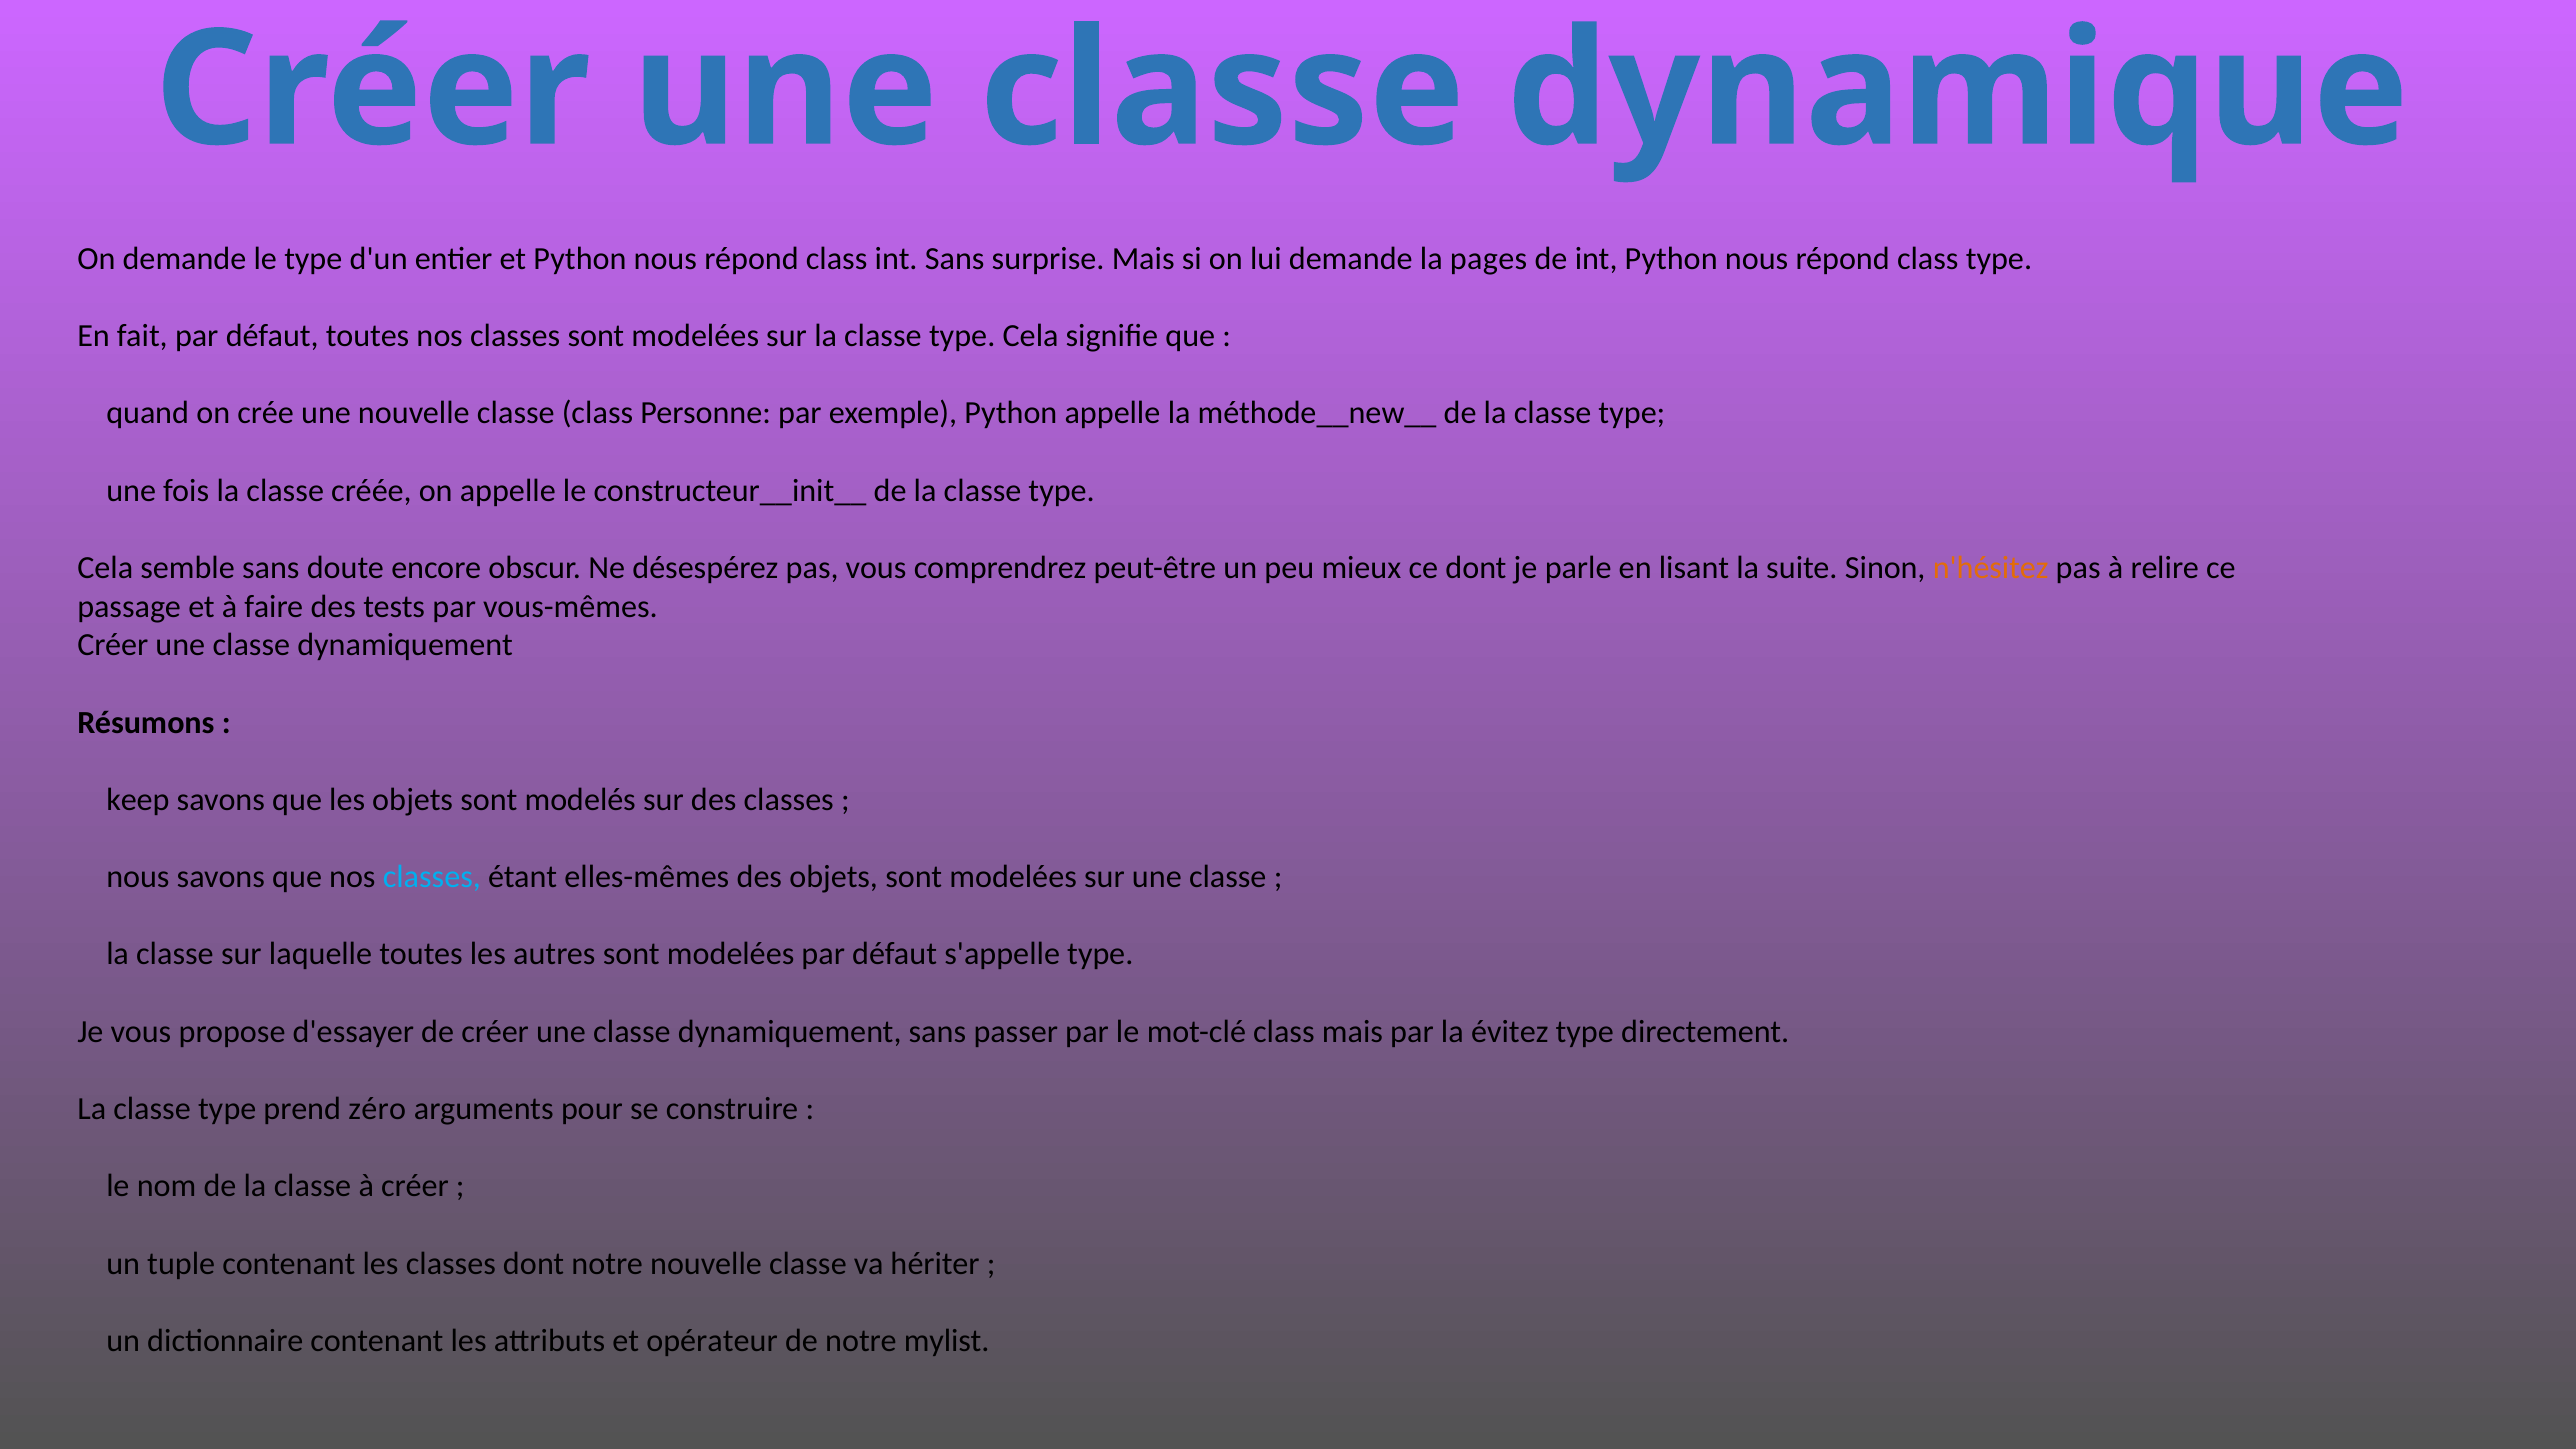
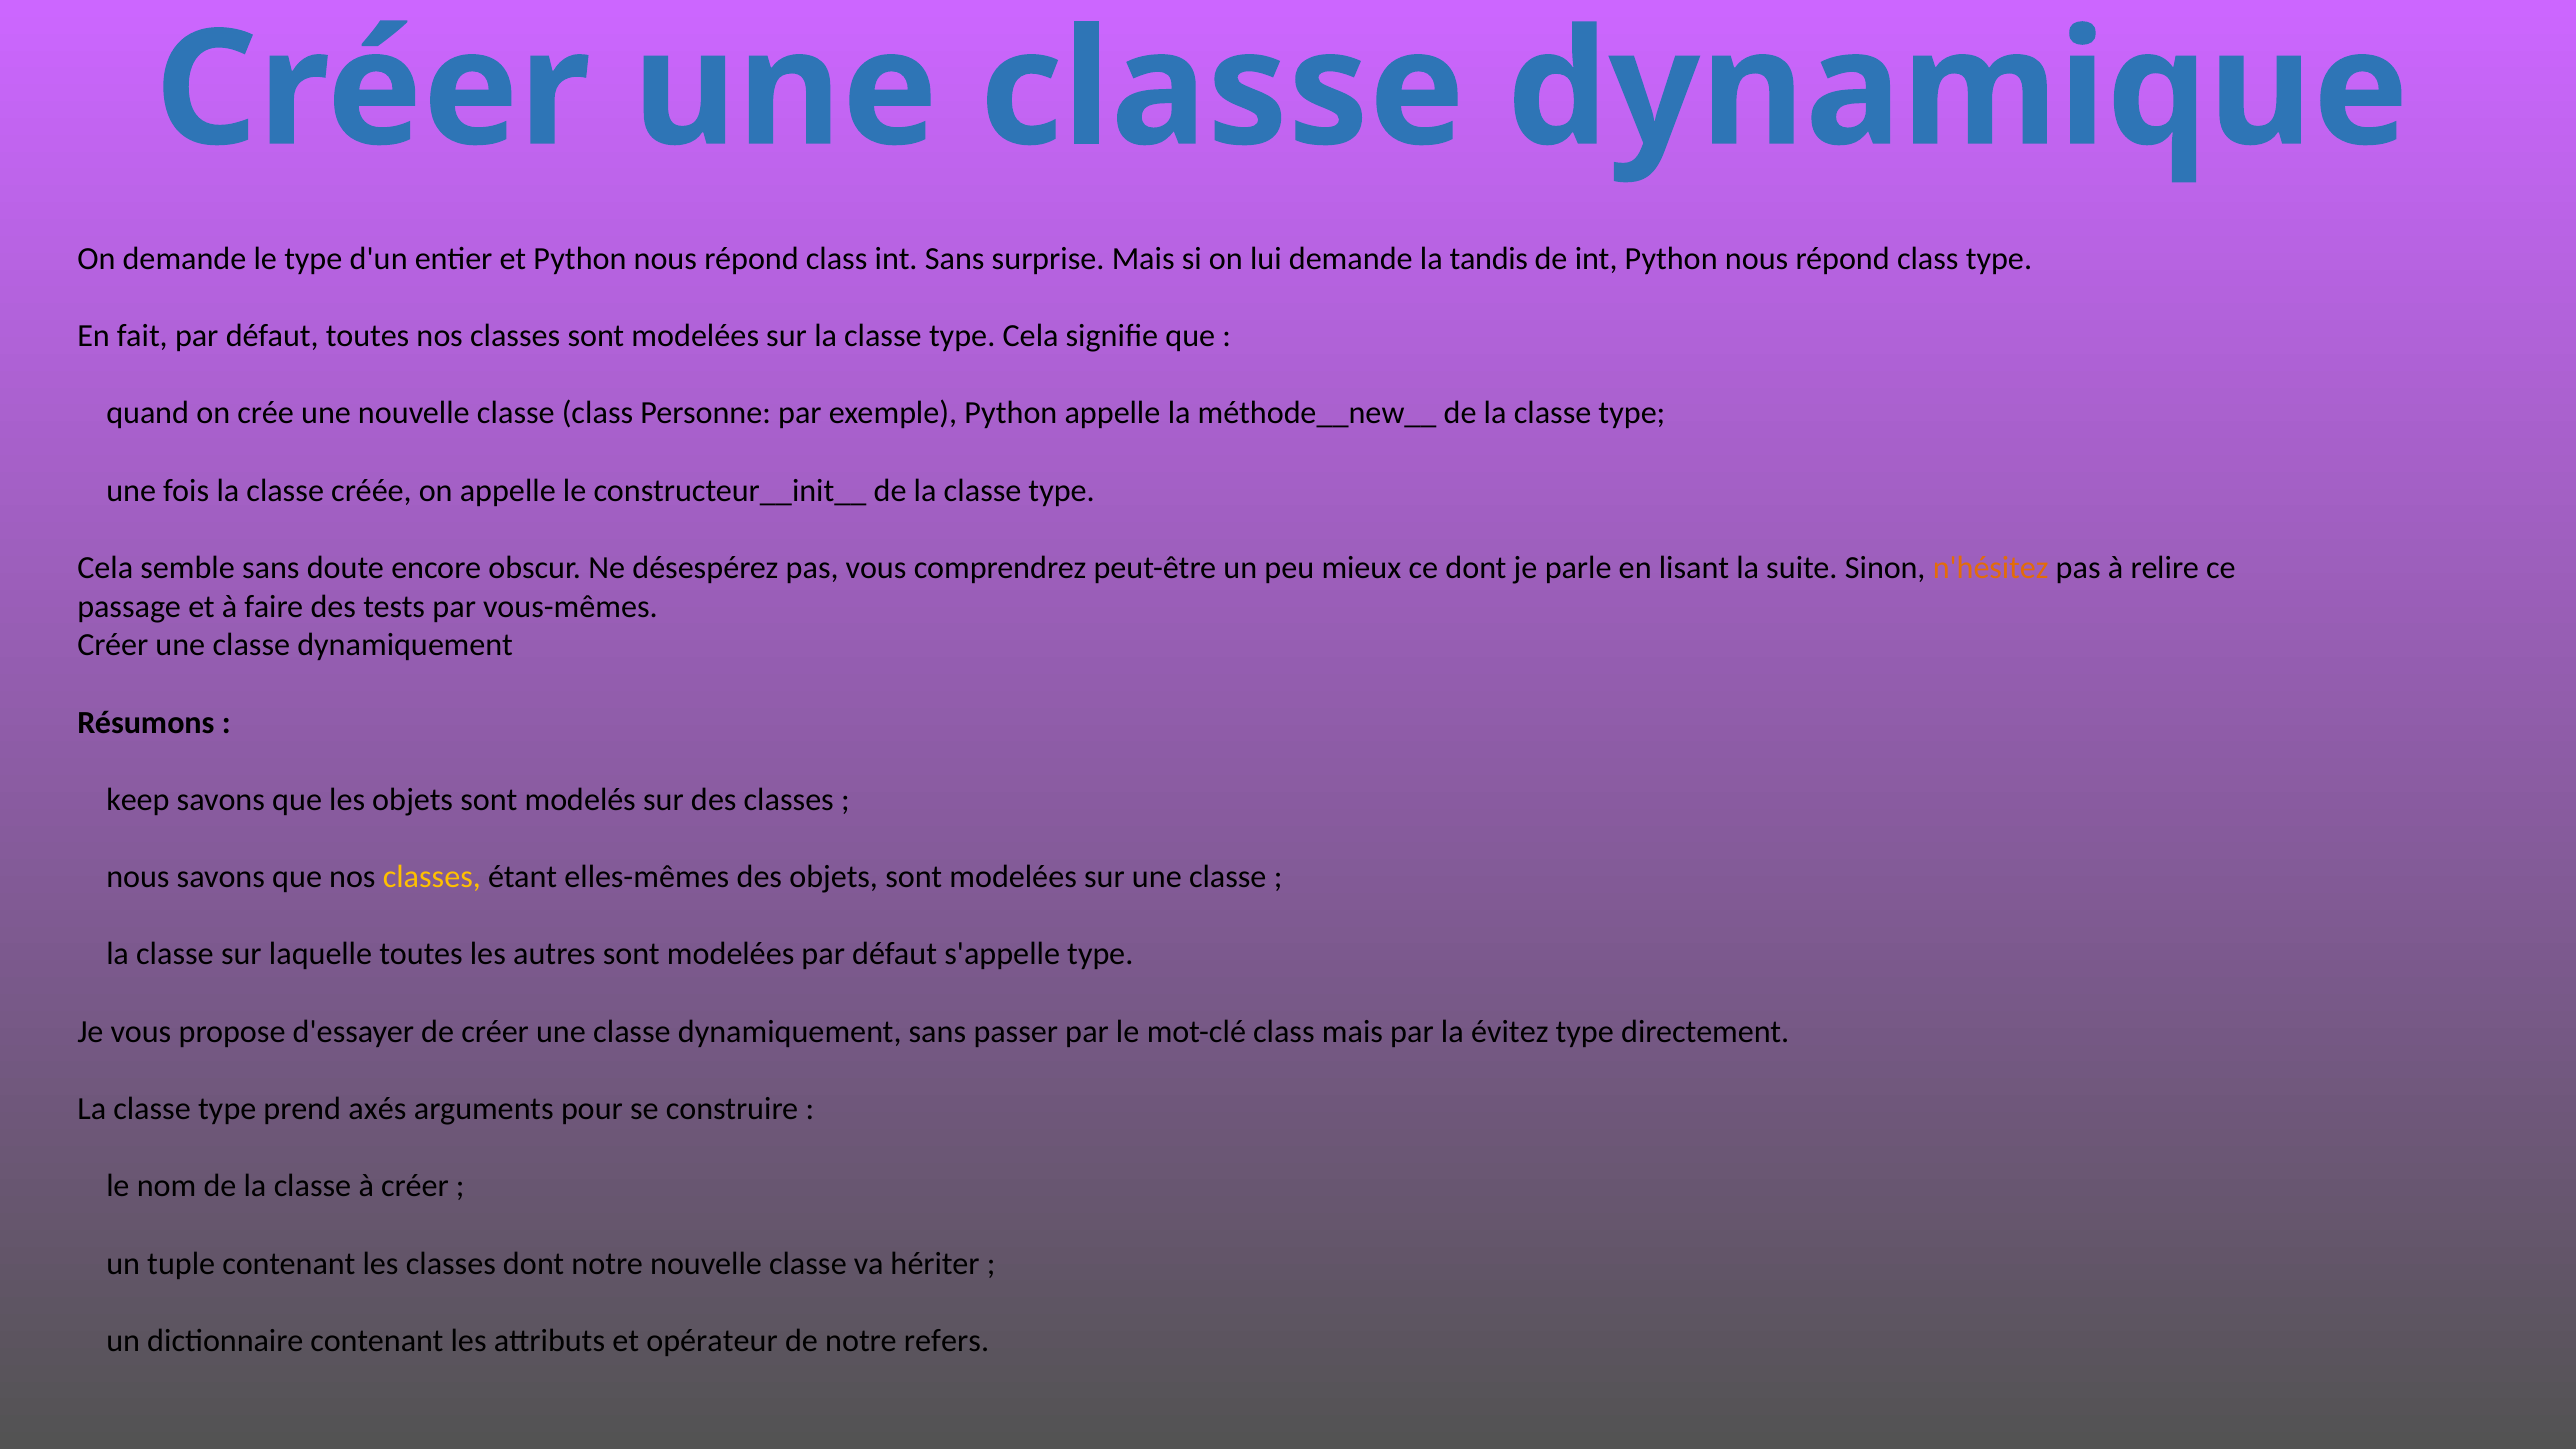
pages: pages -> tandis
classes at (432, 877) colour: light blue -> yellow
zéro: zéro -> axés
mylist: mylist -> refers
